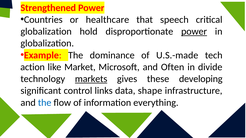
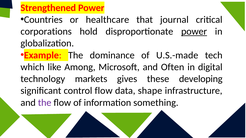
speech: speech -> journal
globalization at (46, 32): globalization -> corporations
action: action -> which
Market: Market -> Among
divide: divide -> digital
markets underline: present -> none
control links: links -> flow
the at (45, 103) colour: blue -> purple
everything: everything -> something
